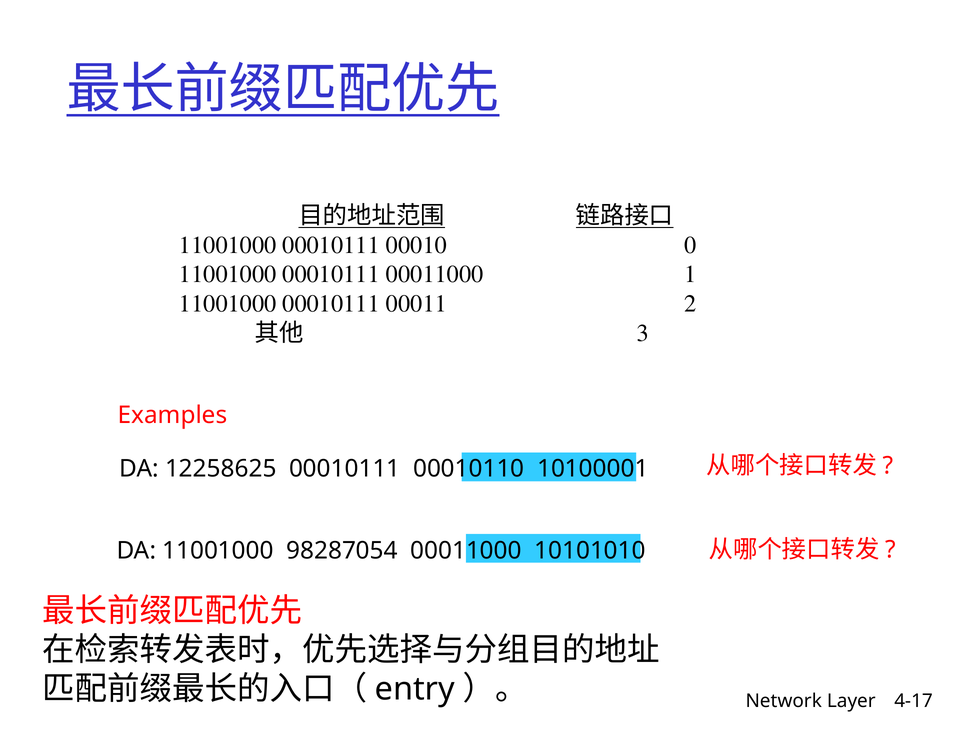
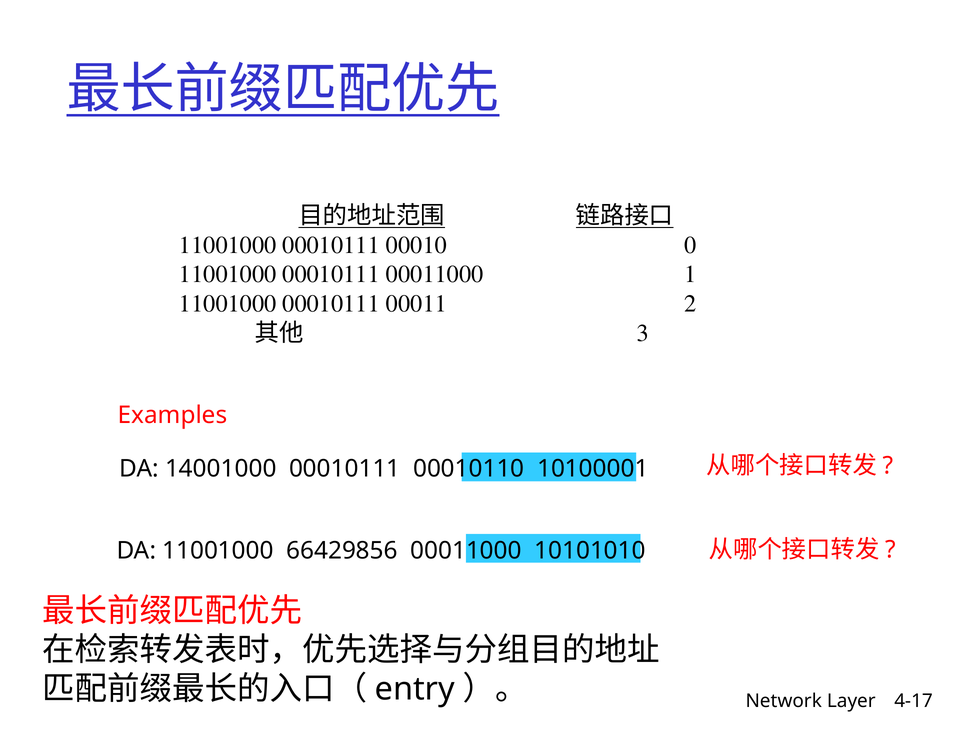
12258625: 12258625 -> 14001000
98287054: 98287054 -> 66429856
